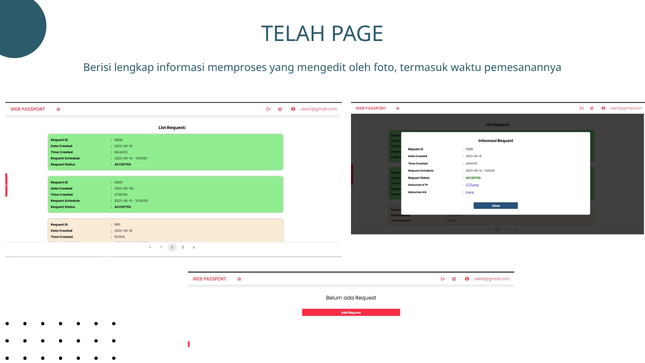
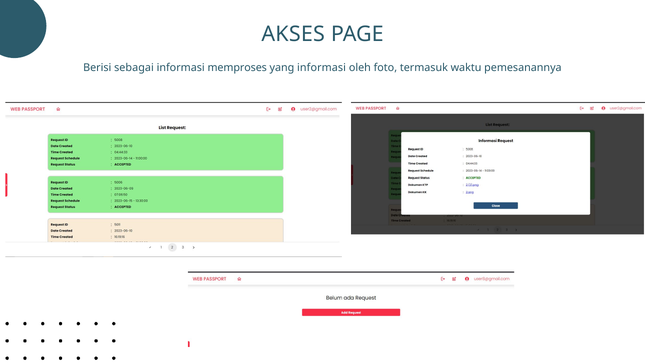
TELAH: TELAH -> AKSES
lengkap: lengkap -> sebagai
yang mengedit: mengedit -> informasi
